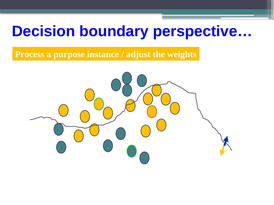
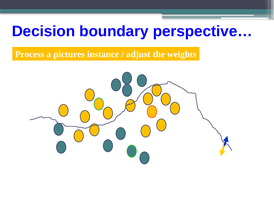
purpose: purpose -> pictures
